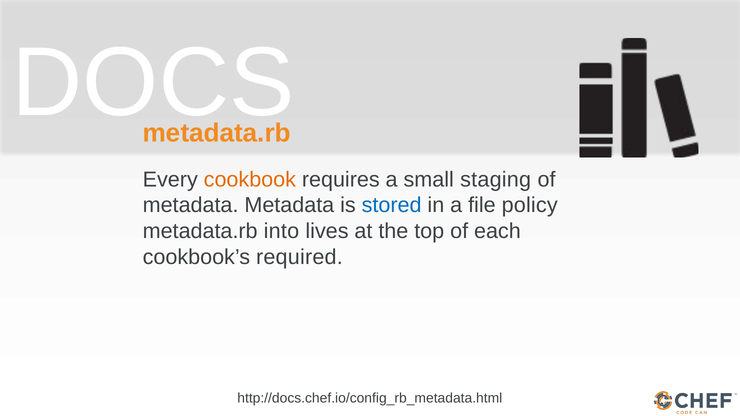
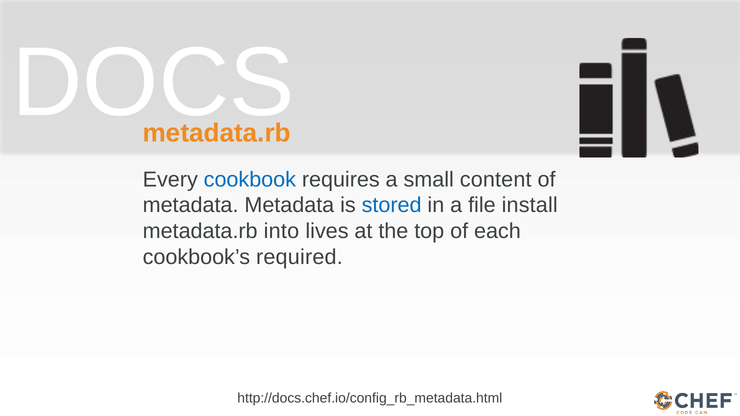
cookbook colour: orange -> blue
staging: staging -> content
policy: policy -> install
